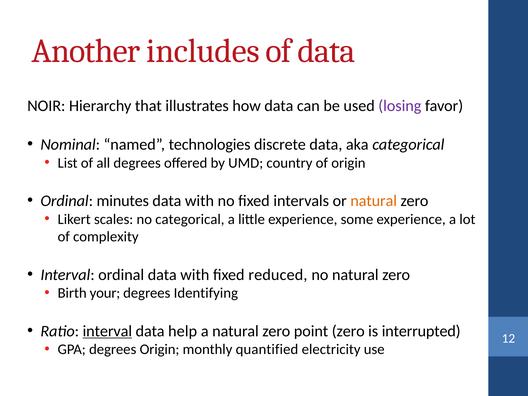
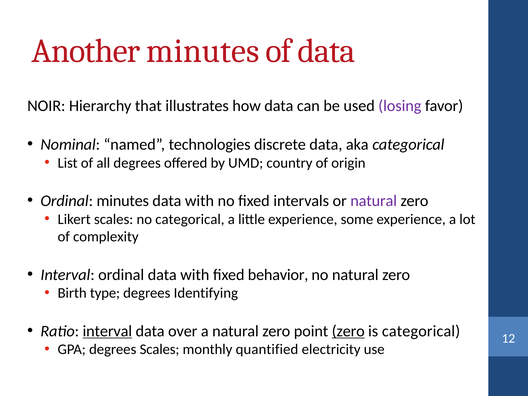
Another includes: includes -> minutes
natural at (374, 201) colour: orange -> purple
reduced: reduced -> behavior
your: your -> type
help: help -> over
zero at (348, 331) underline: none -> present
is interrupted: interrupted -> categorical
degrees Origin: Origin -> Scales
